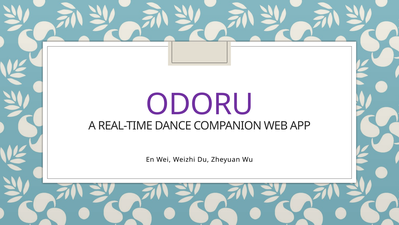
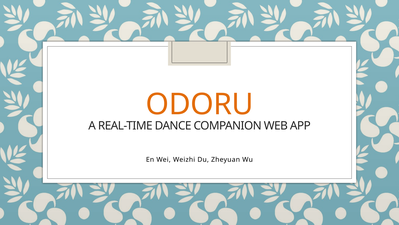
ODORU colour: purple -> orange
